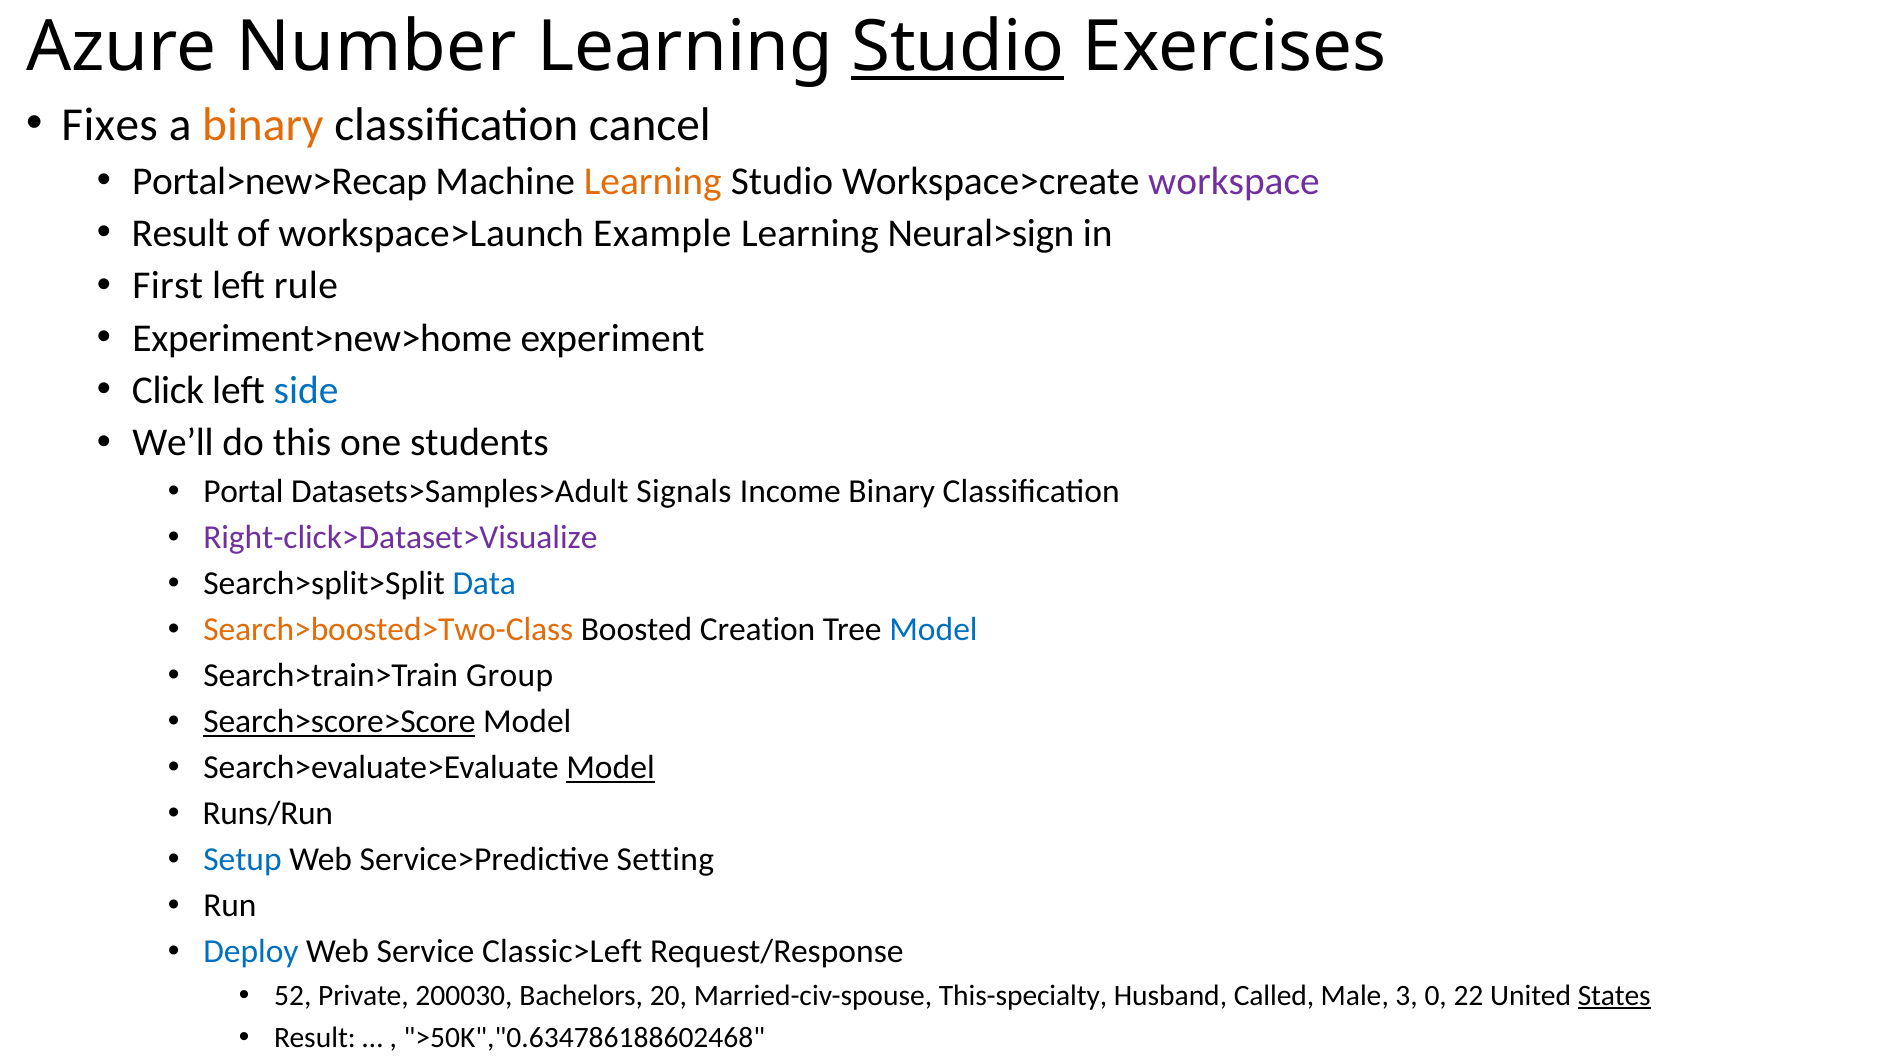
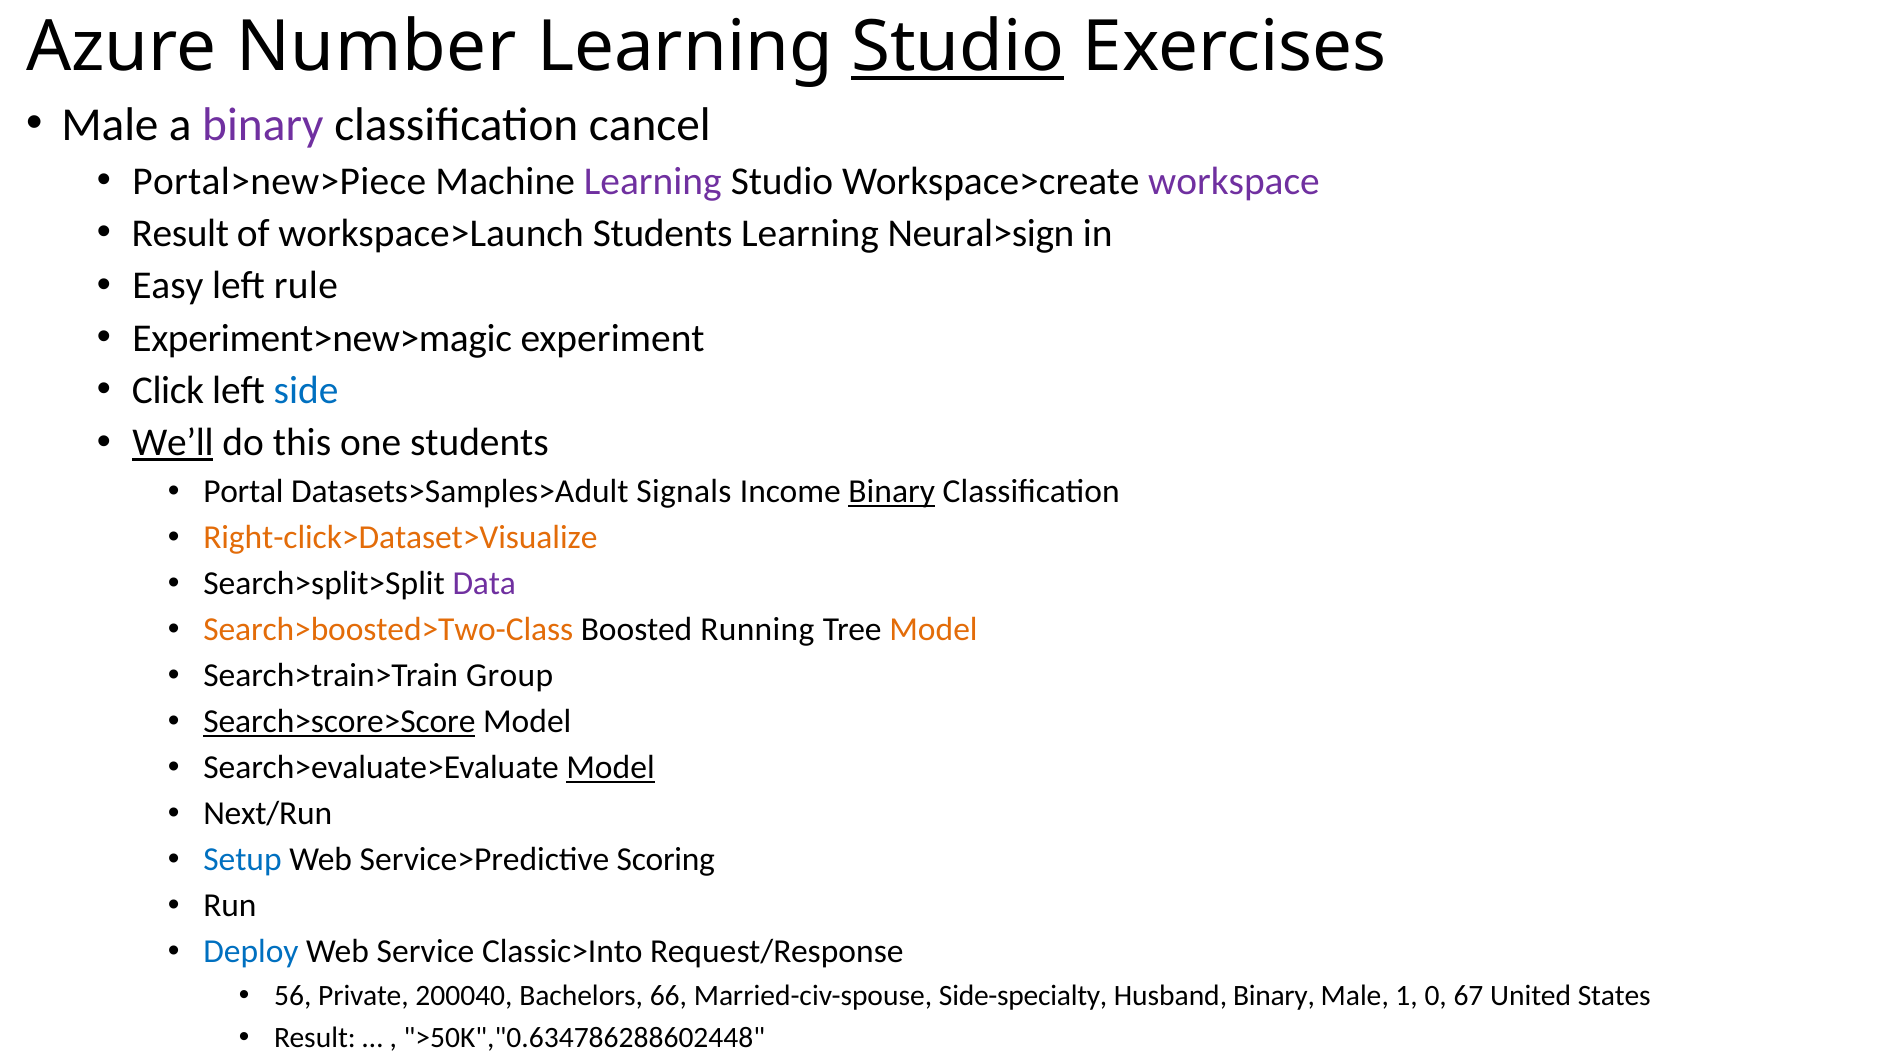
Fixes at (110, 124): Fixes -> Male
binary at (263, 124) colour: orange -> purple
Portal>new>Recap: Portal>new>Recap -> Portal>new>Piece
Learning at (653, 181) colour: orange -> purple
workspace>Launch Example: Example -> Students
First: First -> Easy
Experiment>new>home: Experiment>new>home -> Experiment>new>magic
We’ll underline: none -> present
Binary at (892, 492) underline: none -> present
Right-click>Dataset>Visualize colour: purple -> orange
Data colour: blue -> purple
Creation: Creation -> Running
Model at (933, 630) colour: blue -> orange
Runs/Run: Runs/Run -> Next/Run
Setting: Setting -> Scoring
Classic>Left: Classic>Left -> Classic>Into
52: 52 -> 56
200030: 200030 -> 200040
20: 20 -> 66
This-specialty: This-specialty -> Side-specialty
Husband Called: Called -> Binary
3: 3 -> 1
22: 22 -> 67
States underline: present -> none
>50K","0.634786188602468: >50K","0.634786188602468 -> >50K","0.634786288602448
